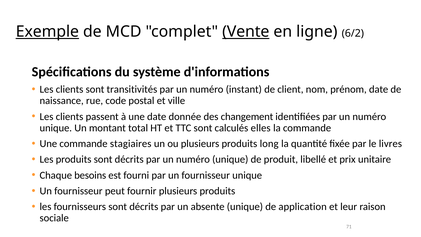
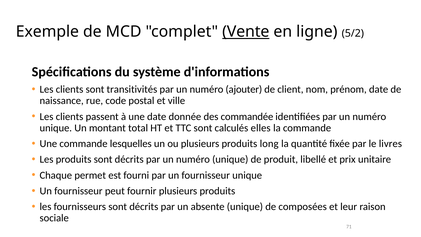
Exemple underline: present -> none
6/2: 6/2 -> 5/2
instant: instant -> ajouter
changement: changement -> commandée
stagiaires: stagiaires -> lesquelles
besoins: besoins -> permet
application: application -> composées
